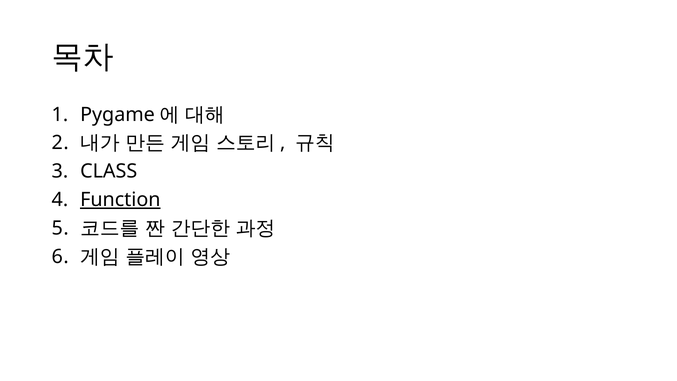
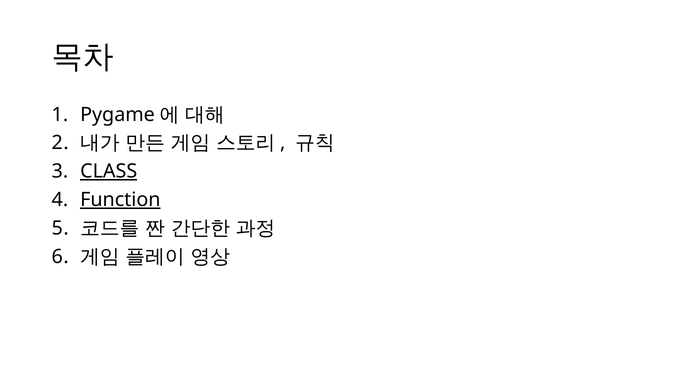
CLASS underline: none -> present
